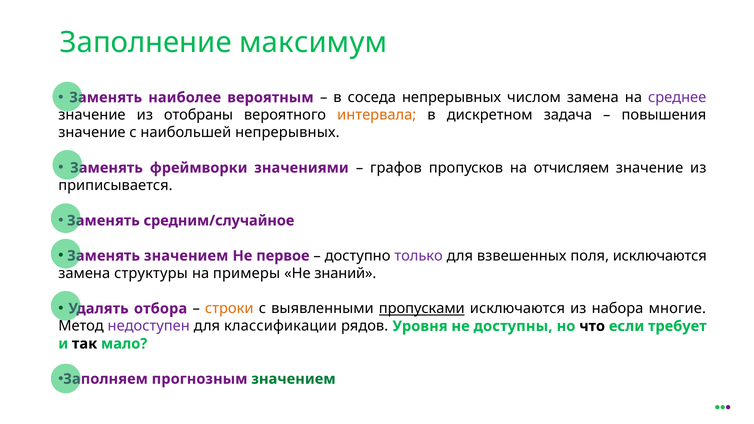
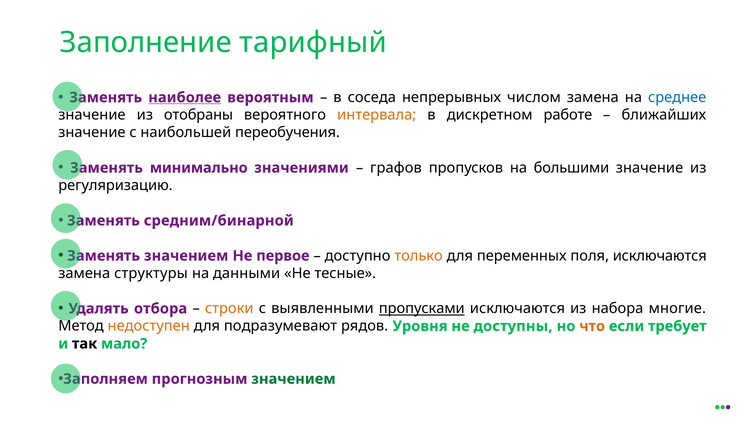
максимум: максимум -> тарифный
наиболее underline: none -> present
среднее colour: purple -> blue
задача: задача -> работе
повышения: повышения -> ближайших
наибольшей непрерывных: непрерывных -> переобучения
фреймворки: фреймворки -> минимально
отчисляем: отчисляем -> большими
приписывается: приписывается -> регуляризацию
средним/случайное: средним/случайное -> средним/бинарной
только colour: purple -> orange
взвешенных: взвешенных -> переменных
примеры: примеры -> данными
знаний: знаний -> тесные
недоступен colour: purple -> orange
классификации: классификации -> подразумевают
что colour: black -> orange
